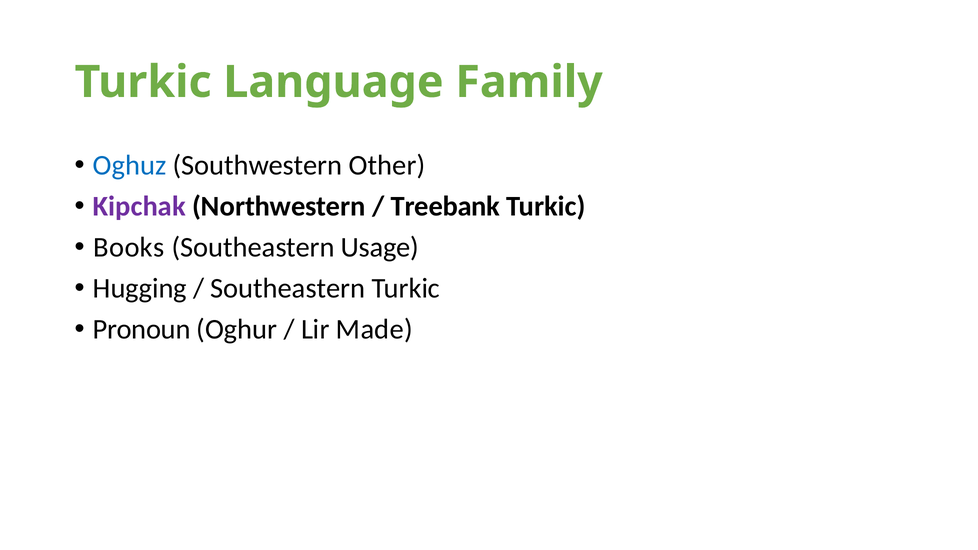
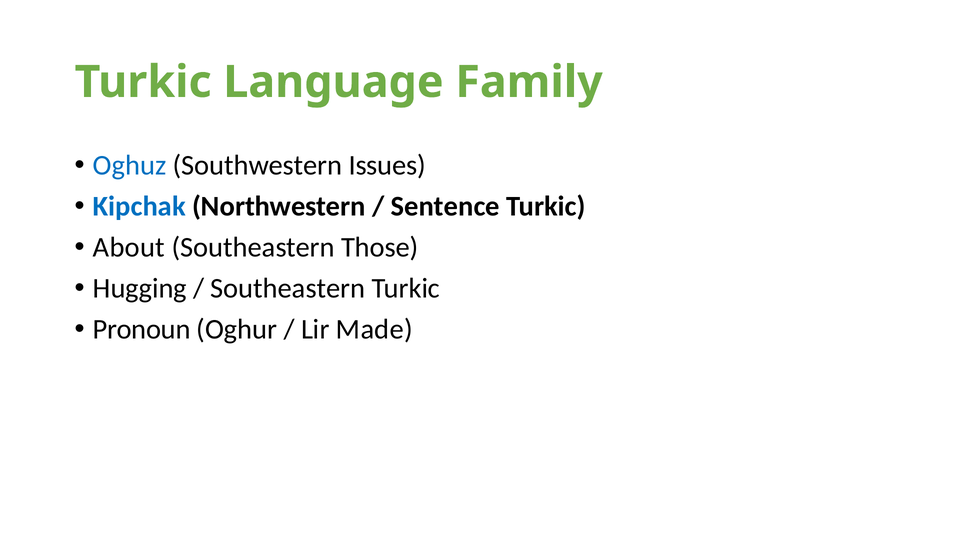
Other: Other -> Issues
Kipchak colour: purple -> blue
Treebank: Treebank -> Sentence
Books: Books -> About
Usage: Usage -> Those
